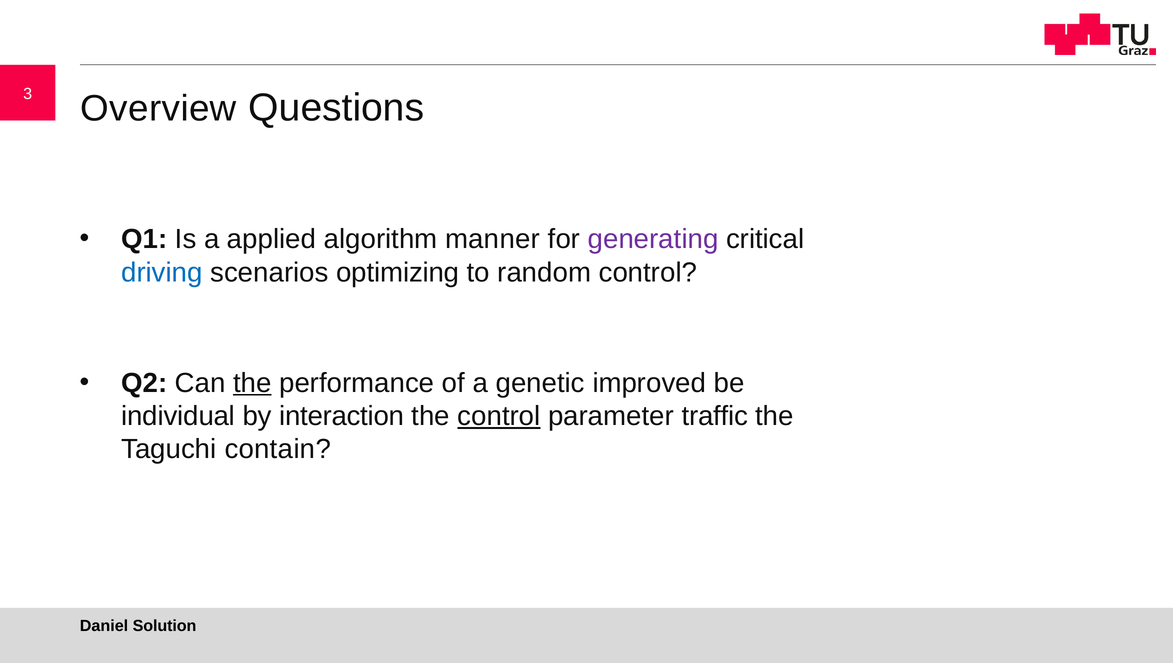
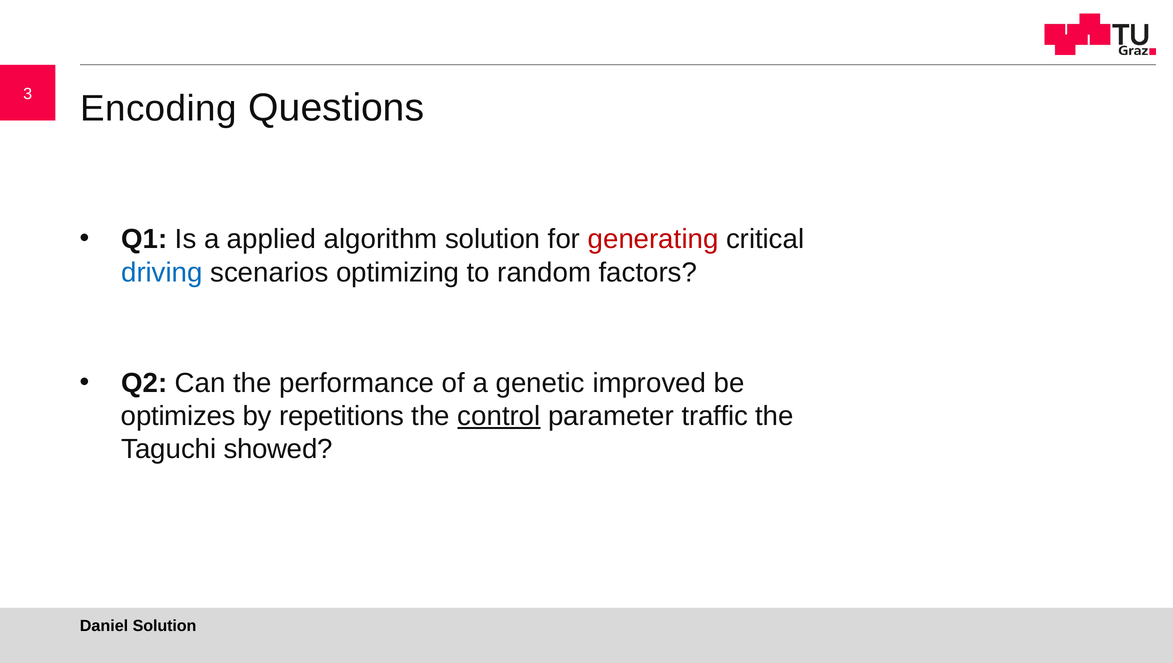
Overview: Overview -> Encoding
algorithm manner: manner -> solution
generating colour: purple -> red
random control: control -> factors
the at (252, 383) underline: present -> none
individual: individual -> optimizes
interaction: interaction -> repetitions
contain: contain -> showed
